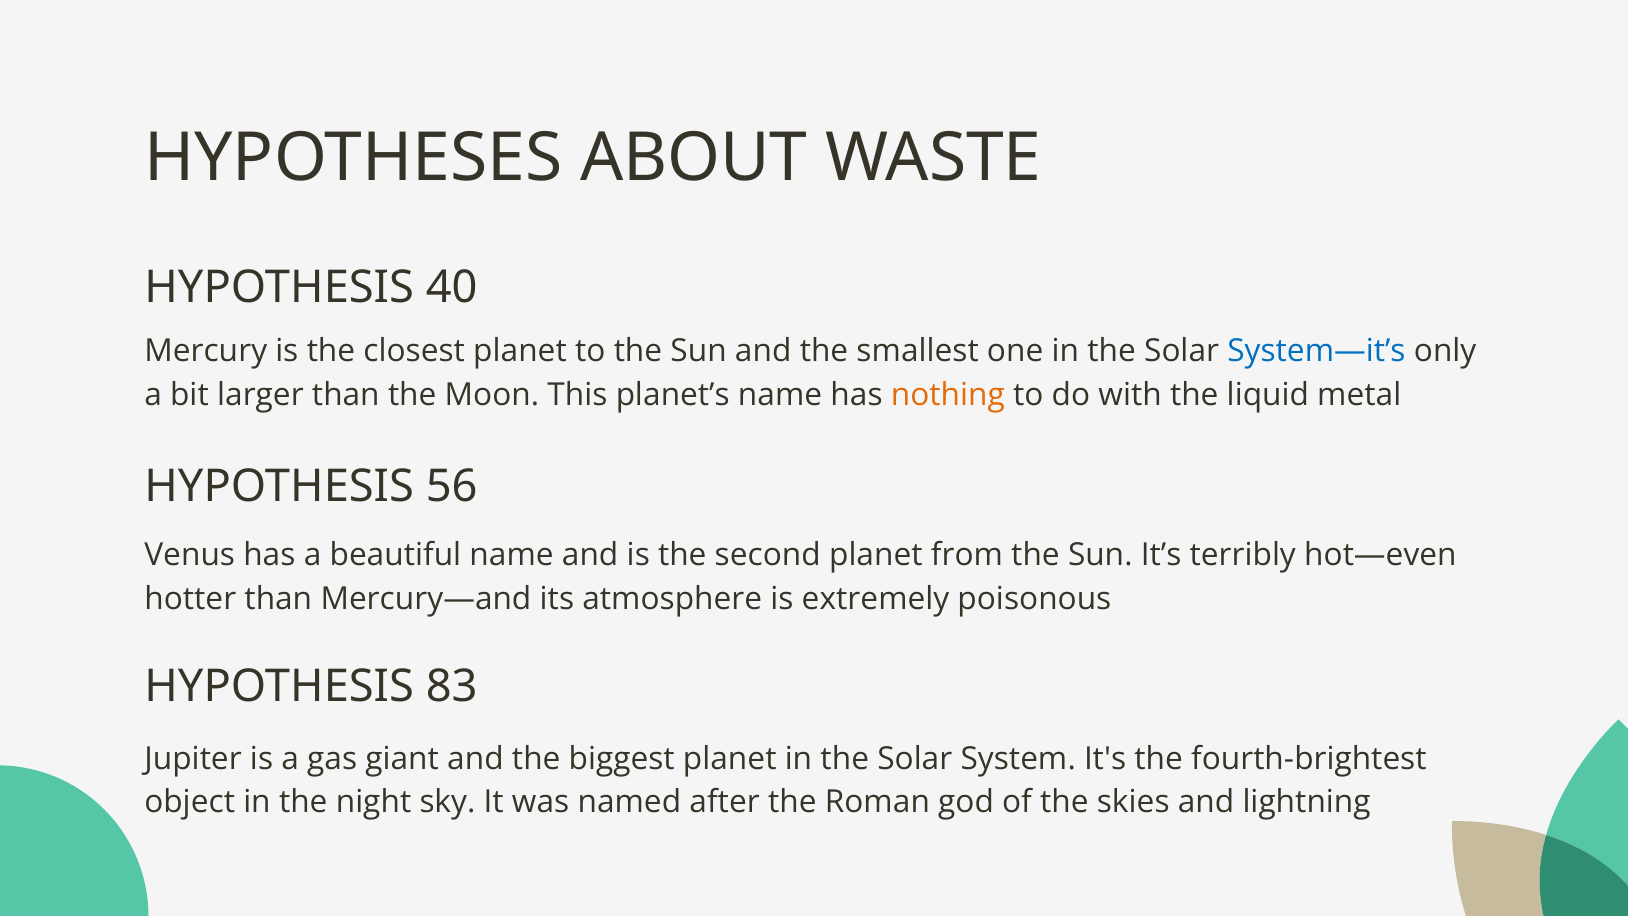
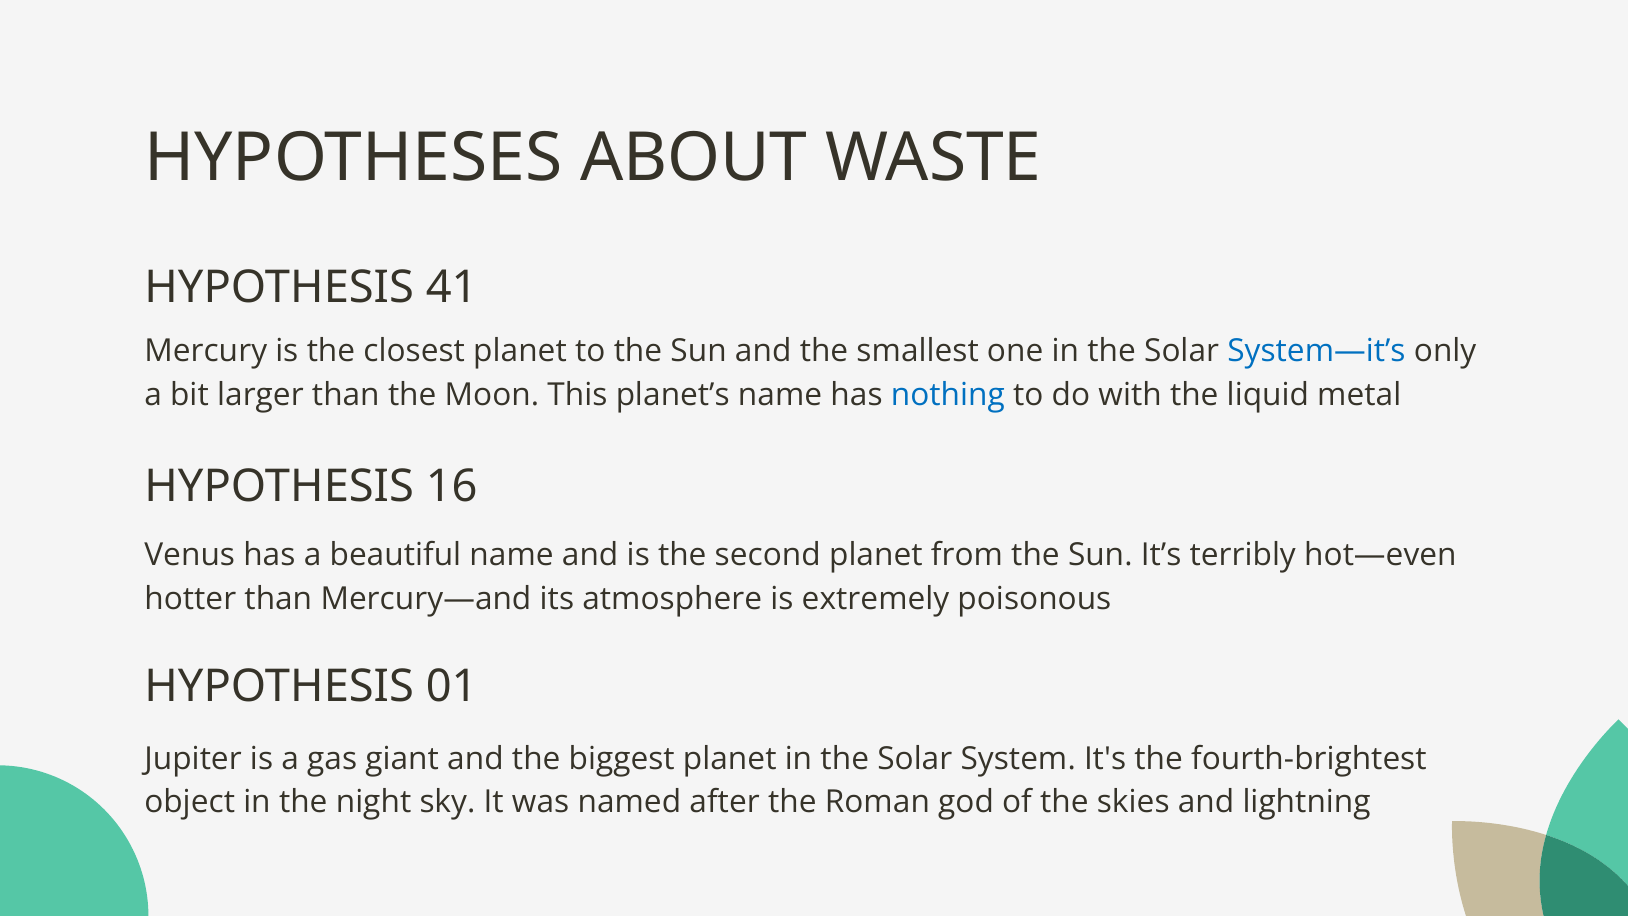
40: 40 -> 41
nothing colour: orange -> blue
56: 56 -> 16
83: 83 -> 01
